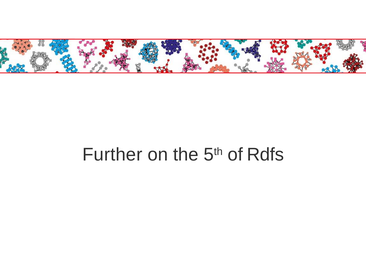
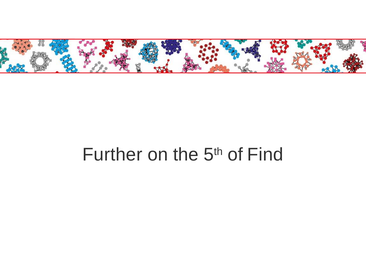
Rdfs: Rdfs -> Find
